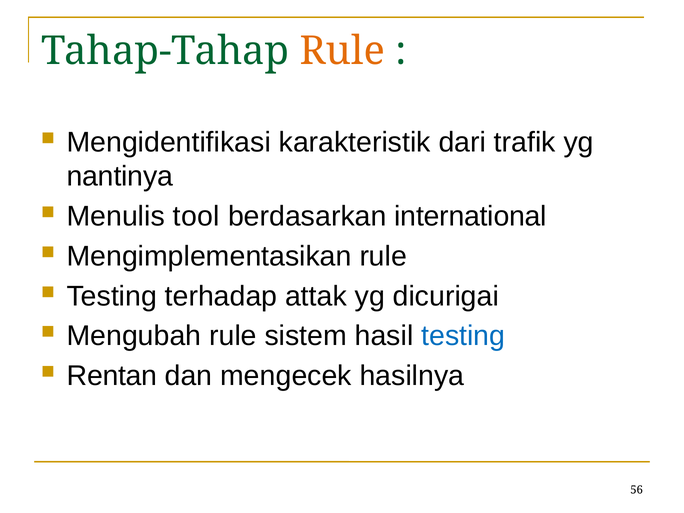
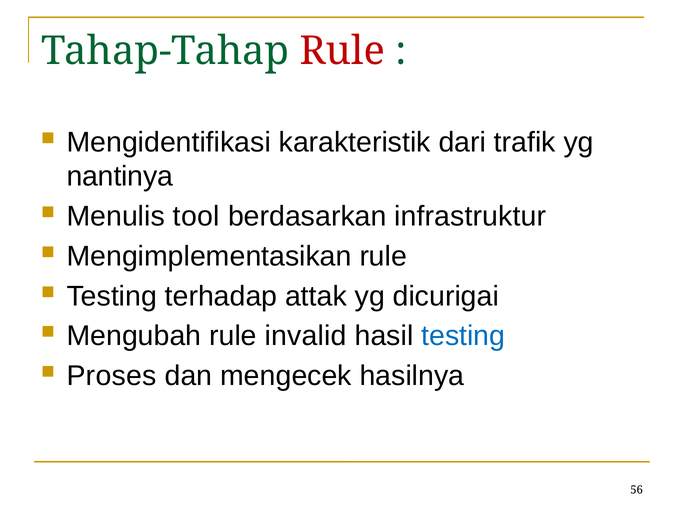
Rule at (342, 51) colour: orange -> red
international: international -> infrastruktur
sistem: sistem -> invalid
Rentan: Rentan -> Proses
